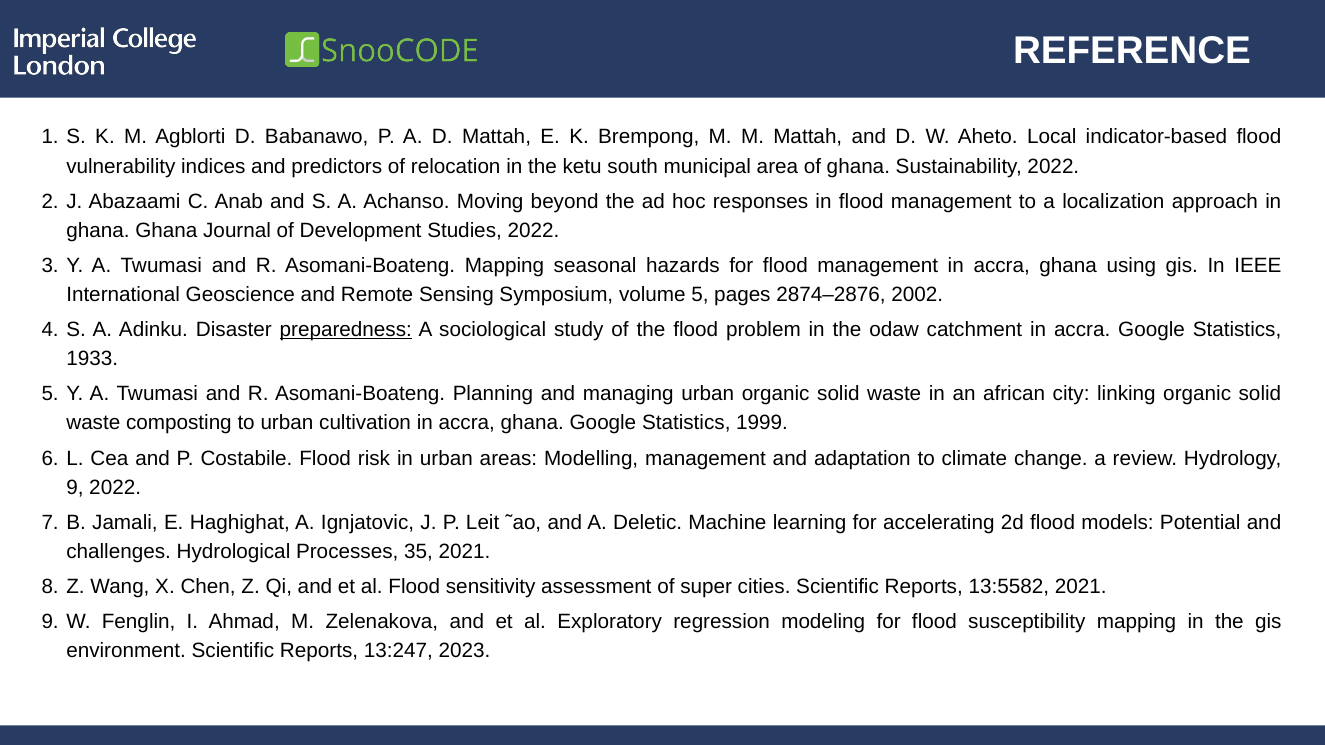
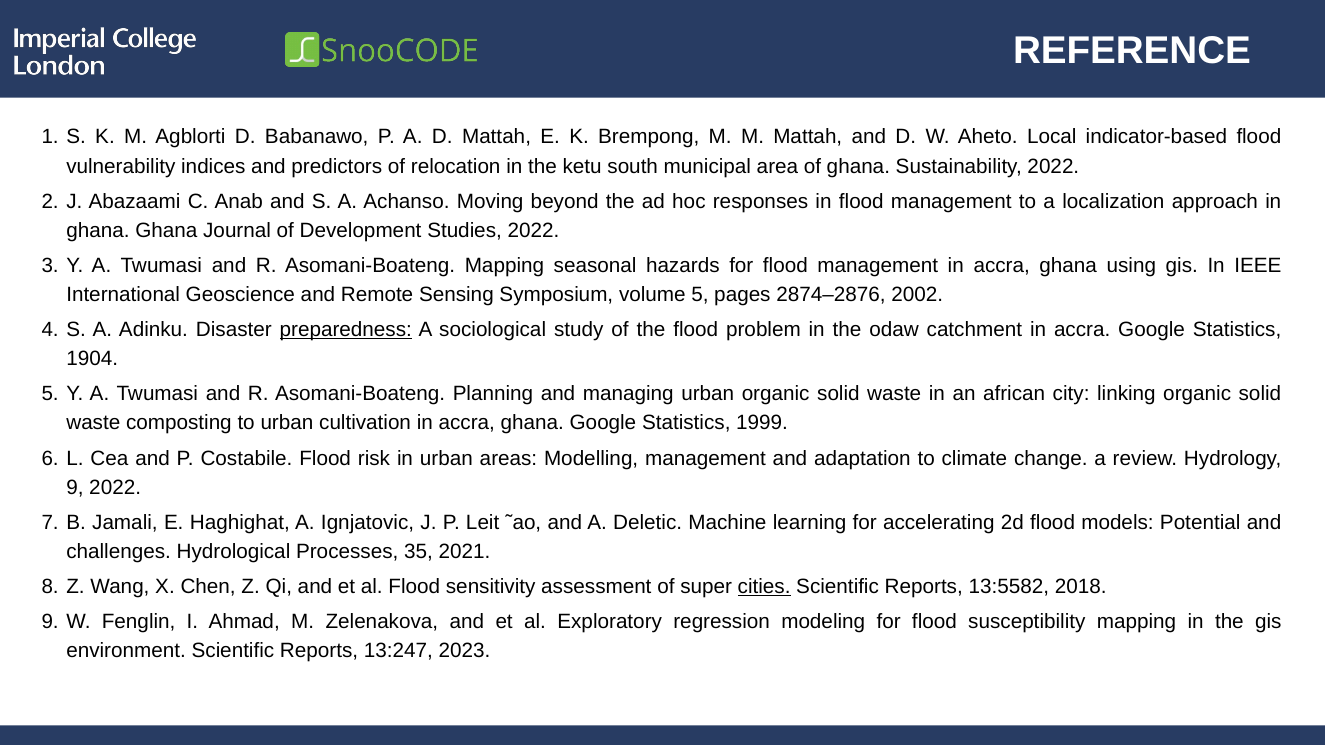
1933: 1933 -> 1904
cities underline: none -> present
13:5582 2021: 2021 -> 2018
